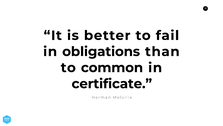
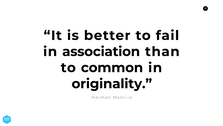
obligations: obligations -> association
certificate: certificate -> originality
